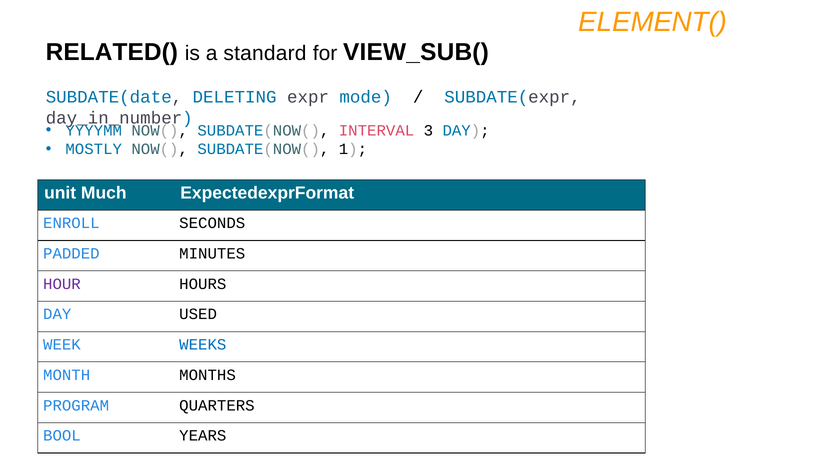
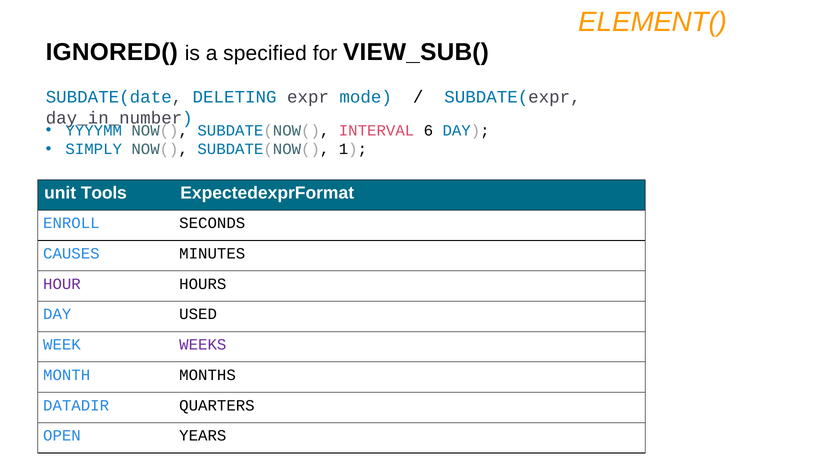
RELATED(: RELATED( -> IGNORED(
standard: standard -> specified
3: 3 -> 6
MOSTLY: MOSTLY -> SIMPLY
Much: Much -> Tools
PADDED: PADDED -> CAUSES
WEEKS colour: blue -> purple
PROGRAM: PROGRAM -> DATADIR
BOOL: BOOL -> OPEN
